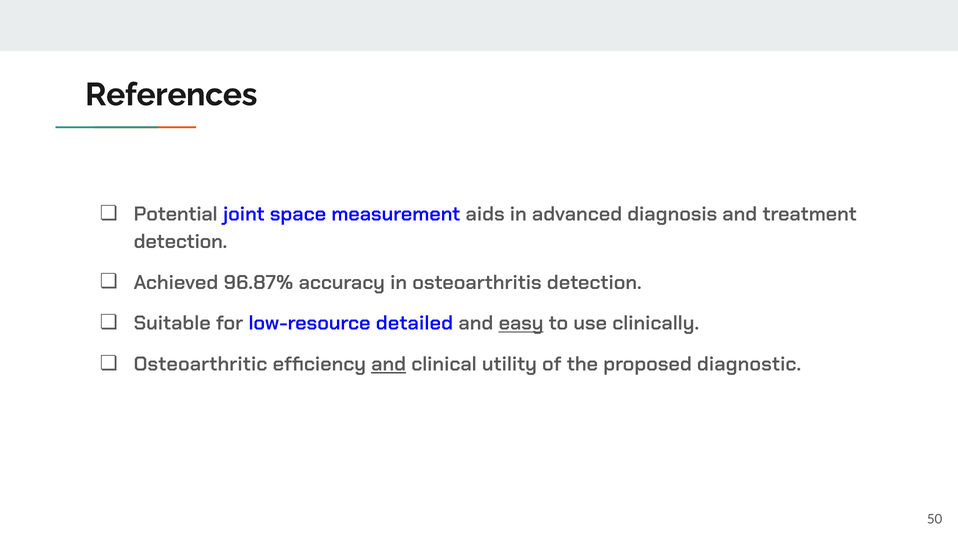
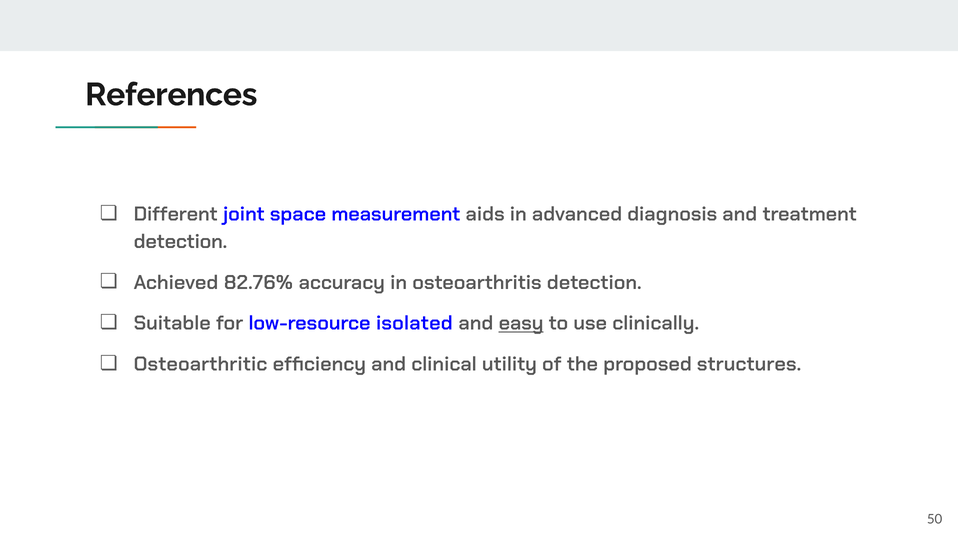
Potential: Potential -> Different
96.87%: 96.87% -> 82.76%
detailed: detailed -> isolated
and at (389, 364) underline: present -> none
diagnostic: diagnostic -> structures
